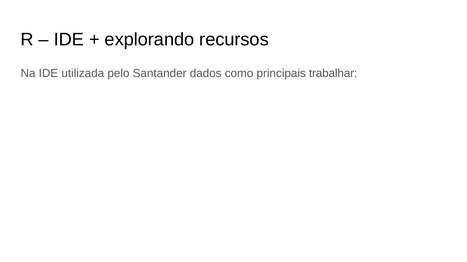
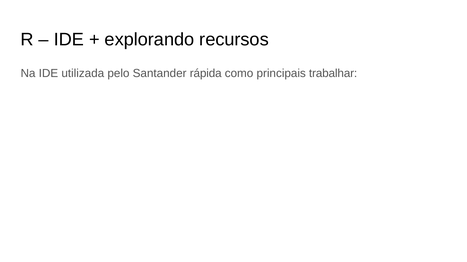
dados: dados -> rápida
